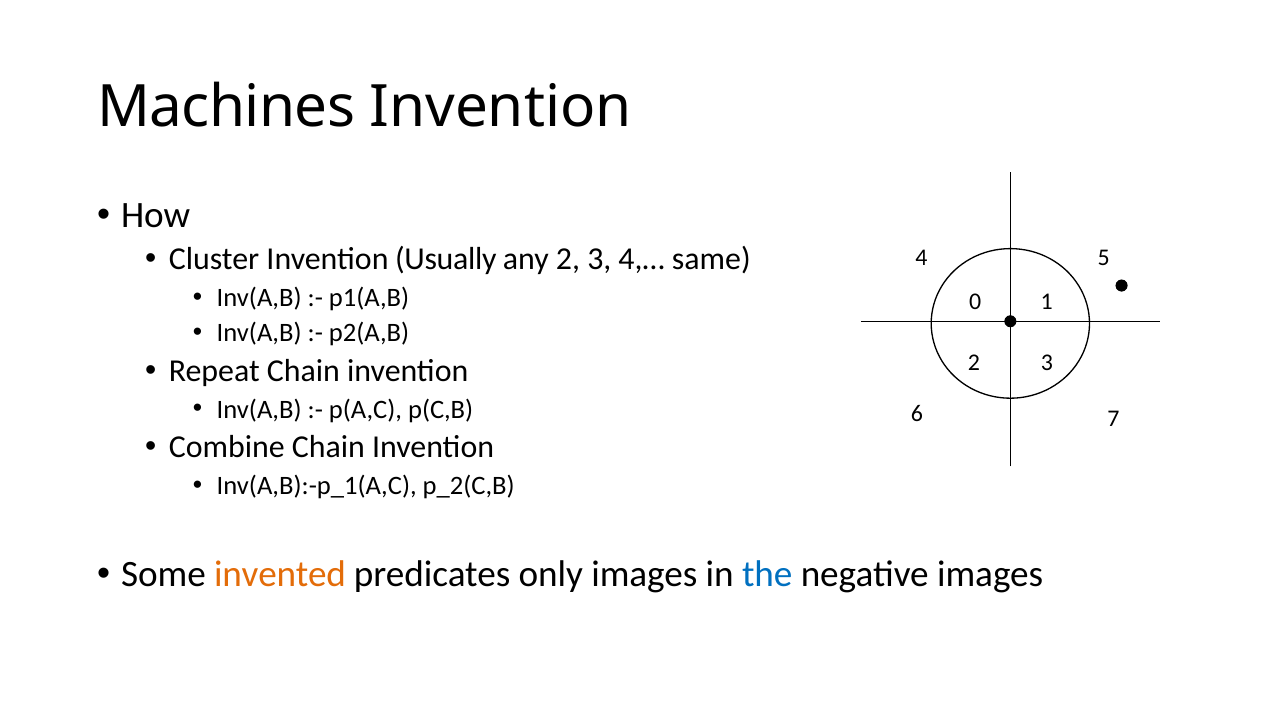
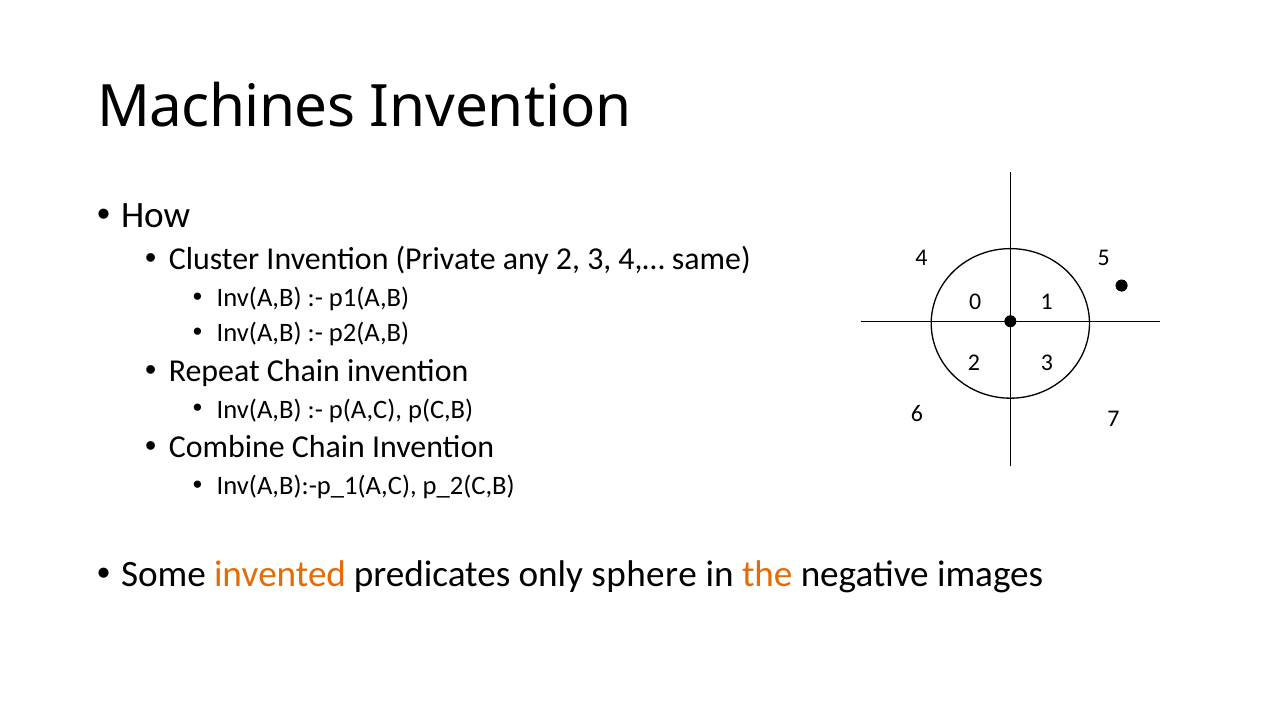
Usually: Usually -> Private
only images: images -> sphere
the colour: blue -> orange
